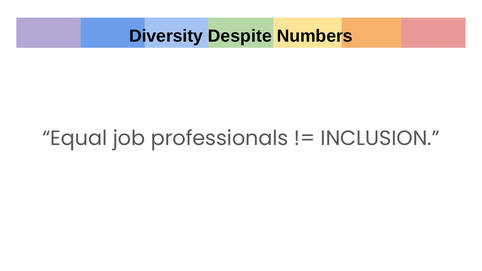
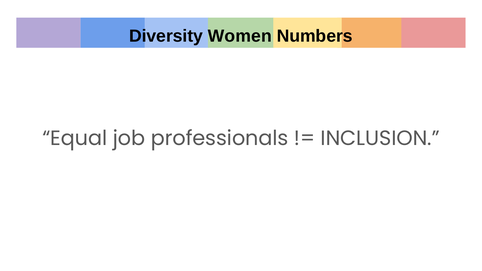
Despite: Despite -> Women
